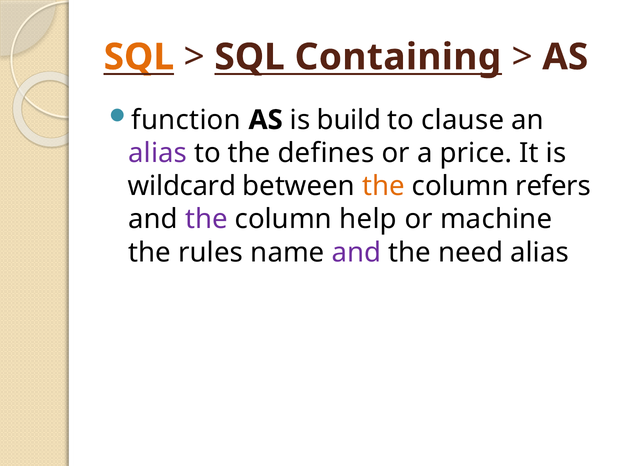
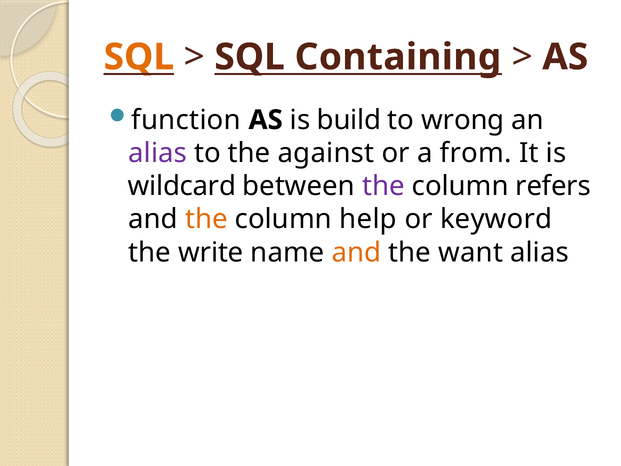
clause: clause -> wrong
defines: defines -> against
price: price -> from
the at (383, 186) colour: orange -> purple
the at (206, 219) colour: purple -> orange
machine: machine -> keyword
rules: rules -> write
and at (356, 252) colour: purple -> orange
need: need -> want
